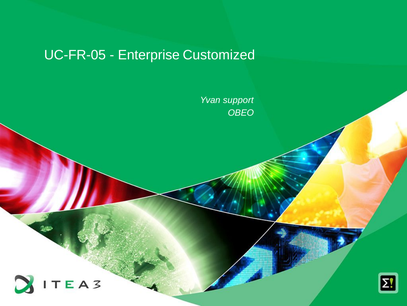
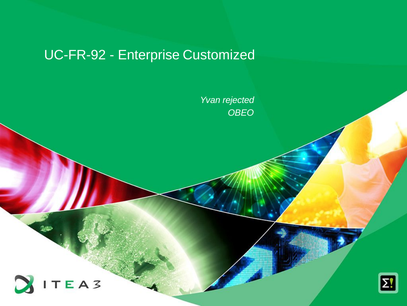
UC-FR-05: UC-FR-05 -> UC-FR-92
support: support -> rejected
